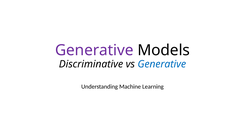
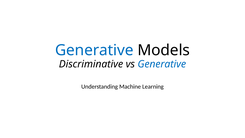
Generative at (94, 50) colour: purple -> blue
